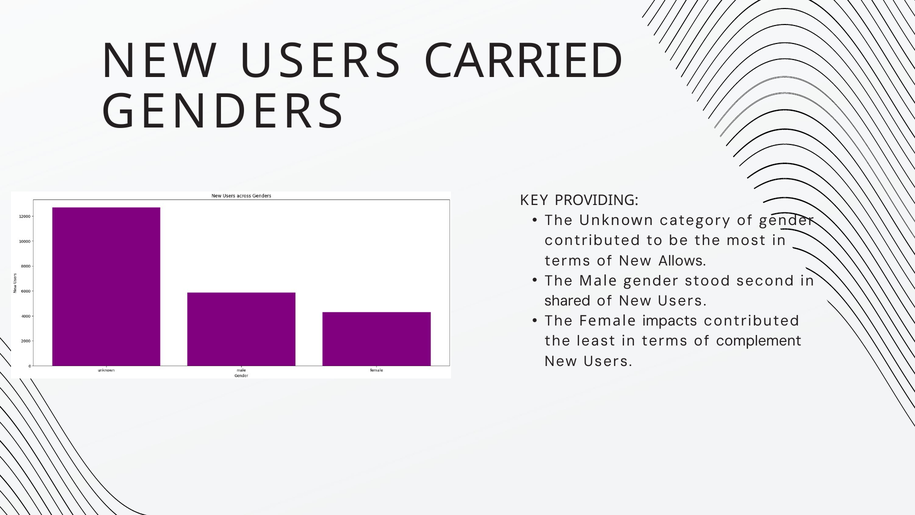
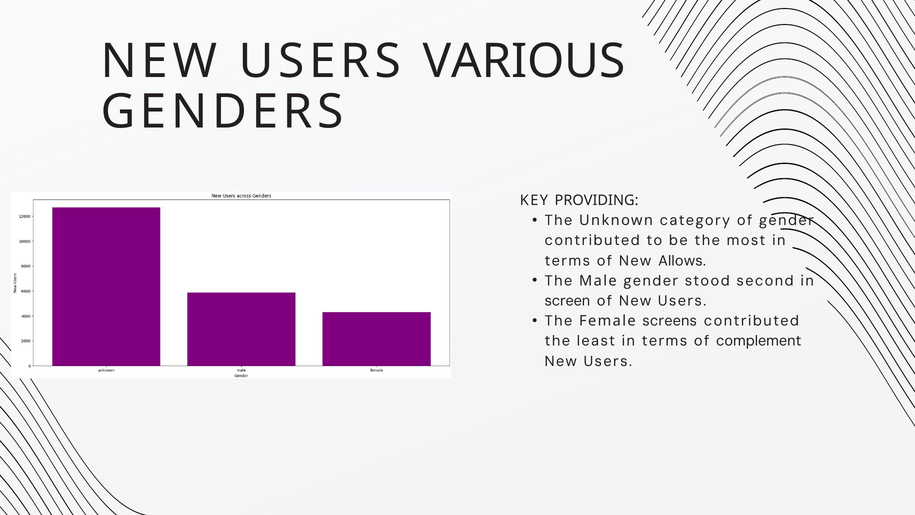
CARRIED: CARRIED -> VARIOUS
shared: shared -> screen
impacts: impacts -> screens
